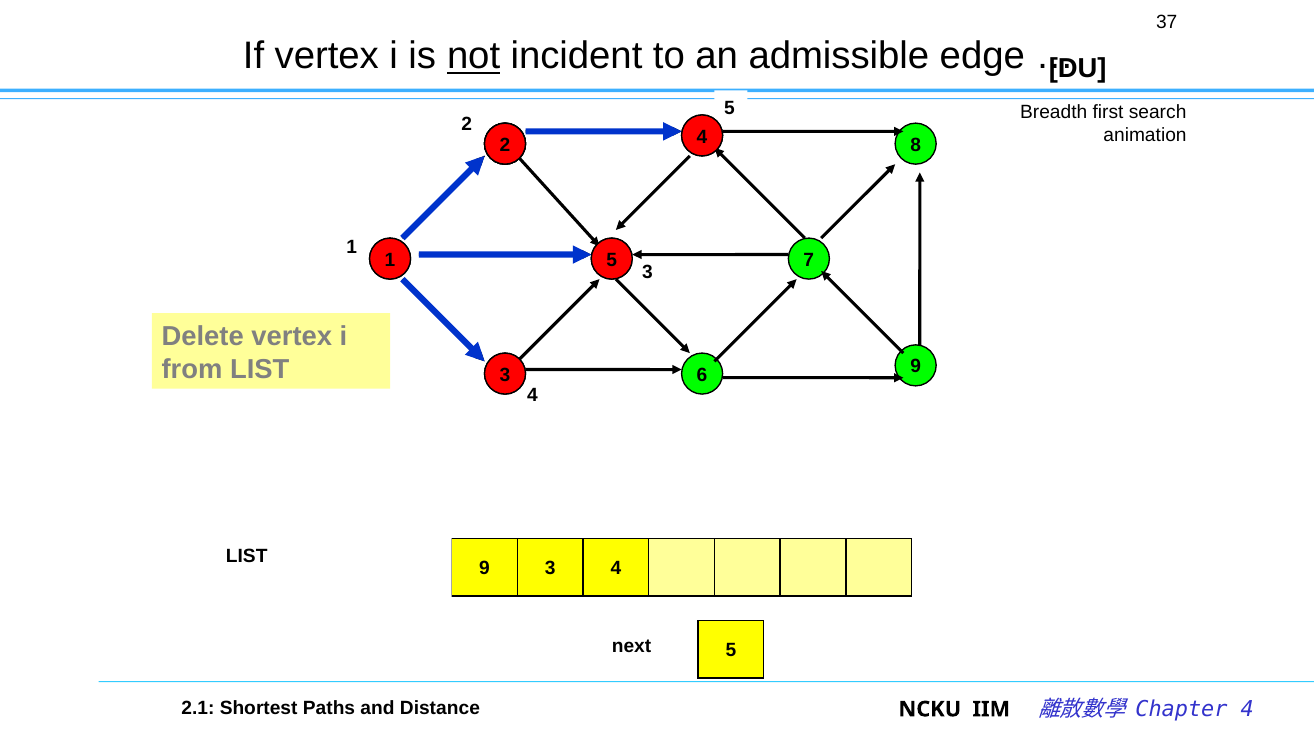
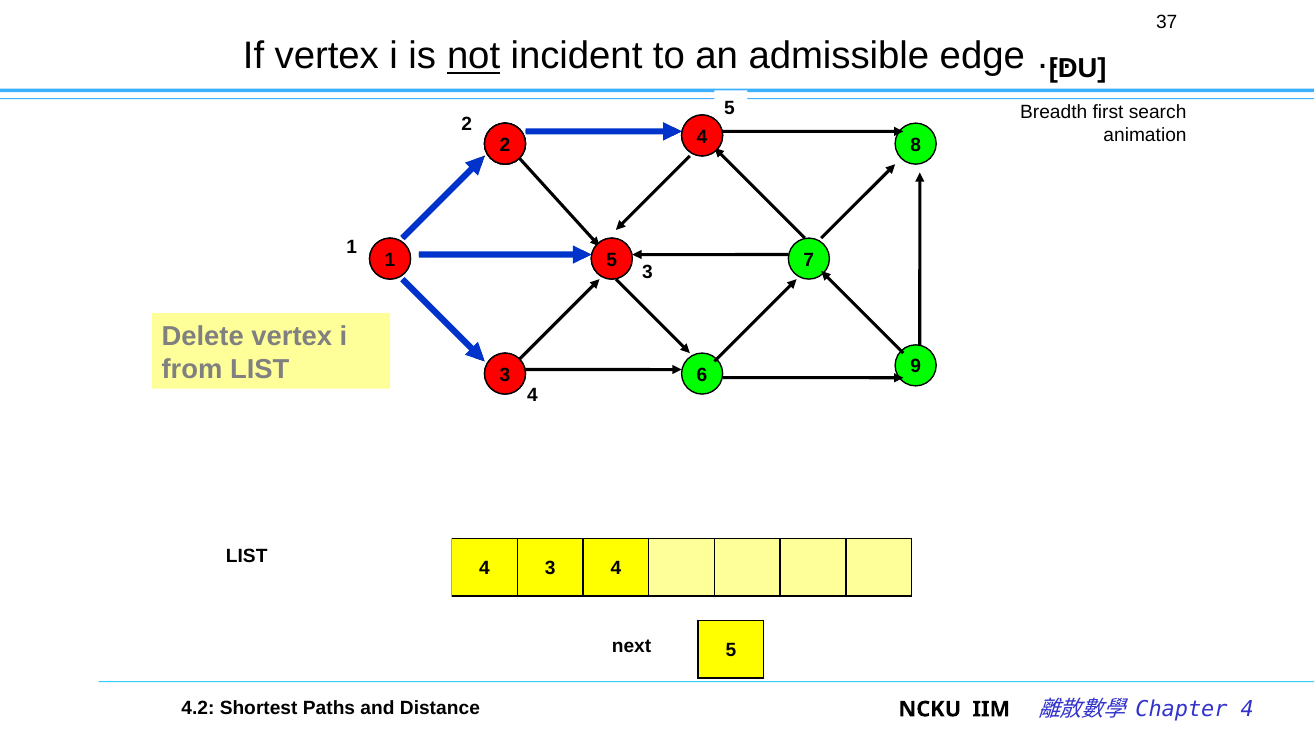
9 at (484, 569): 9 -> 4
2.1: 2.1 -> 4.2
